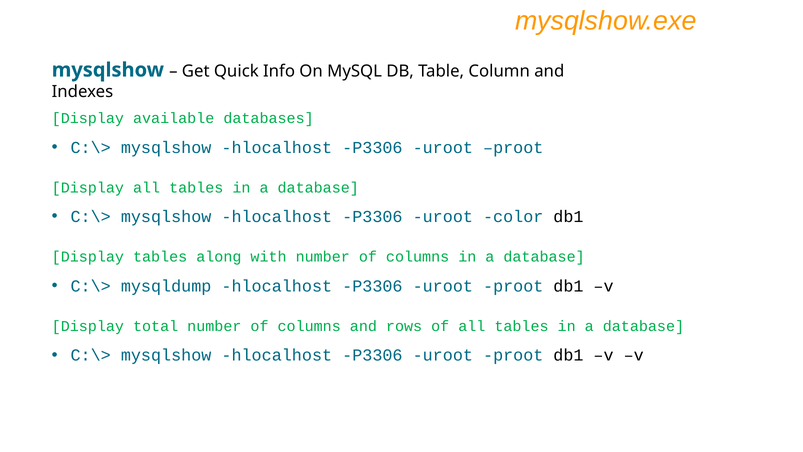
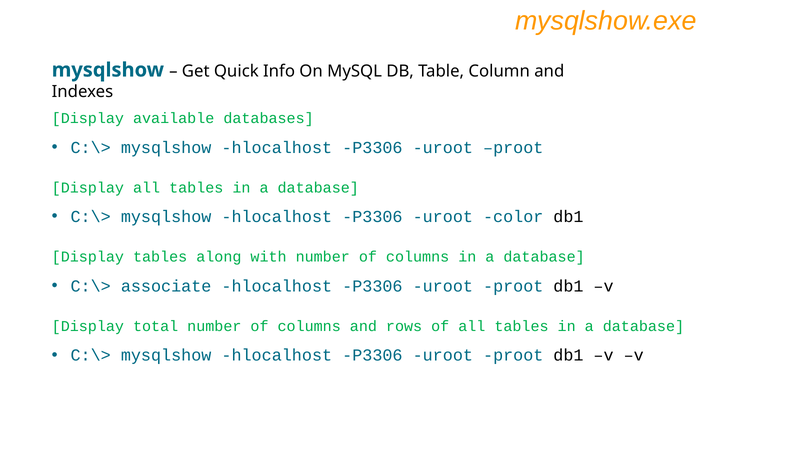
mysqldump: mysqldump -> associate
